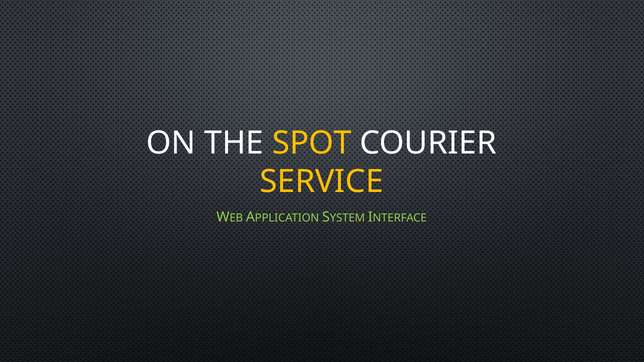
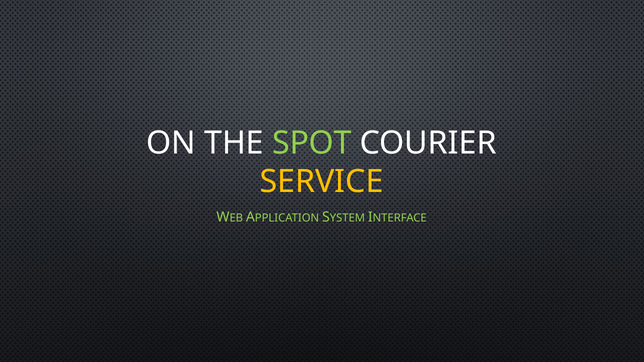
SPOT colour: yellow -> light green
